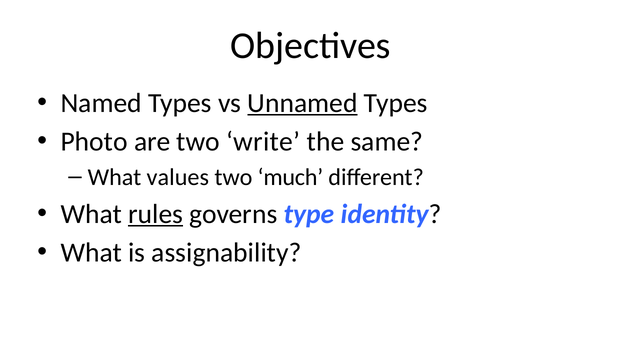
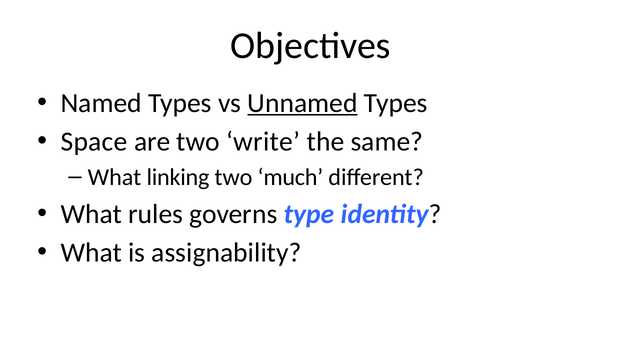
Photo: Photo -> Space
values: values -> linking
rules underline: present -> none
